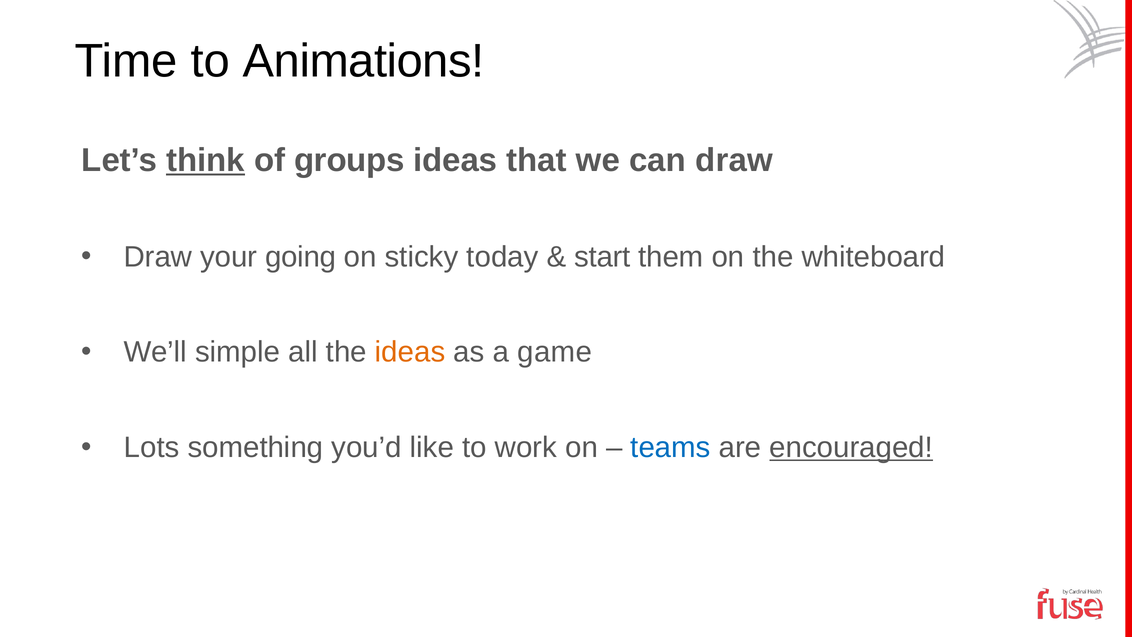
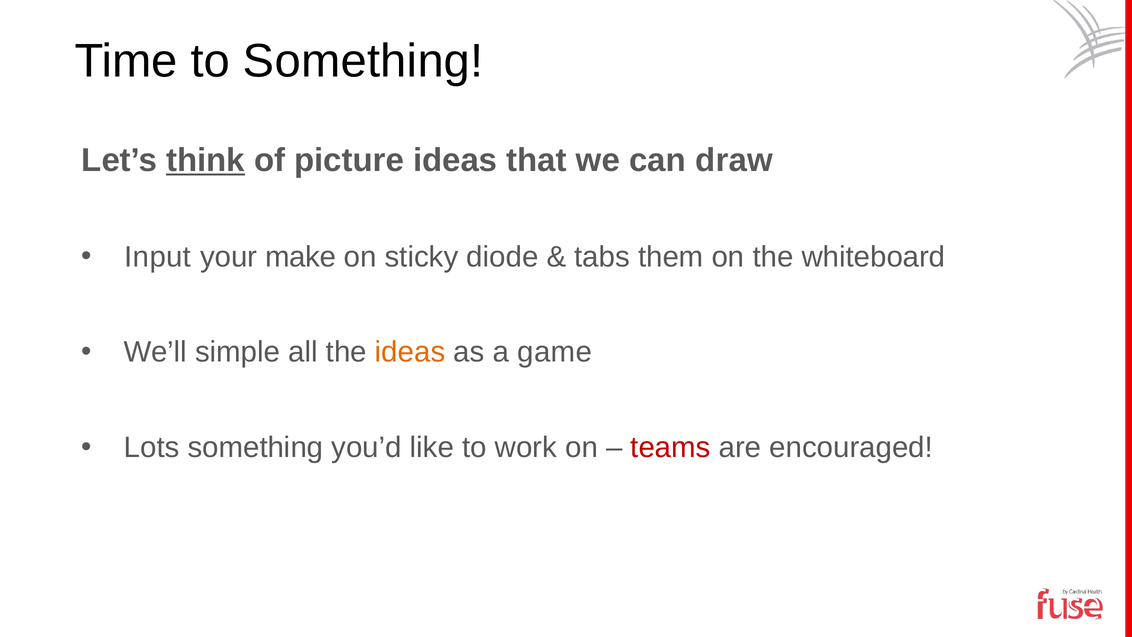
to Animations: Animations -> Something
groups: groups -> picture
Draw at (158, 257): Draw -> Input
going: going -> make
today: today -> diode
start: start -> tabs
teams colour: blue -> red
encouraged underline: present -> none
